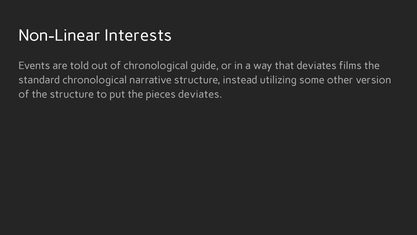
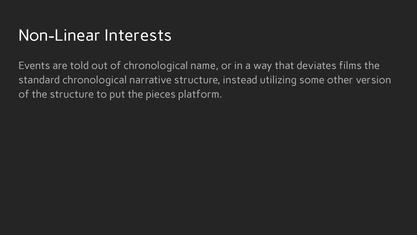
guide: guide -> name
pieces deviates: deviates -> platform
